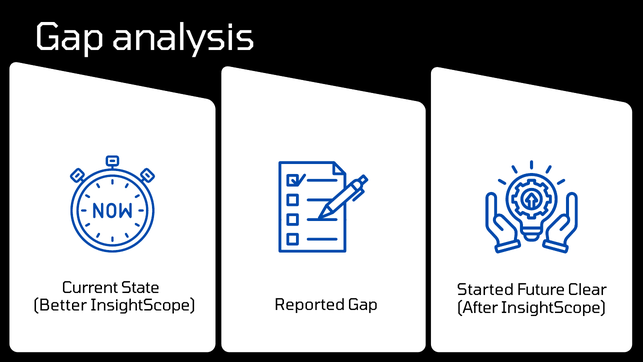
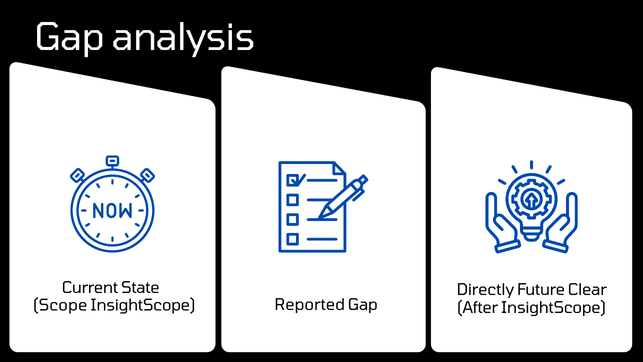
Started: Started -> Directly
Better: Better -> Scope
